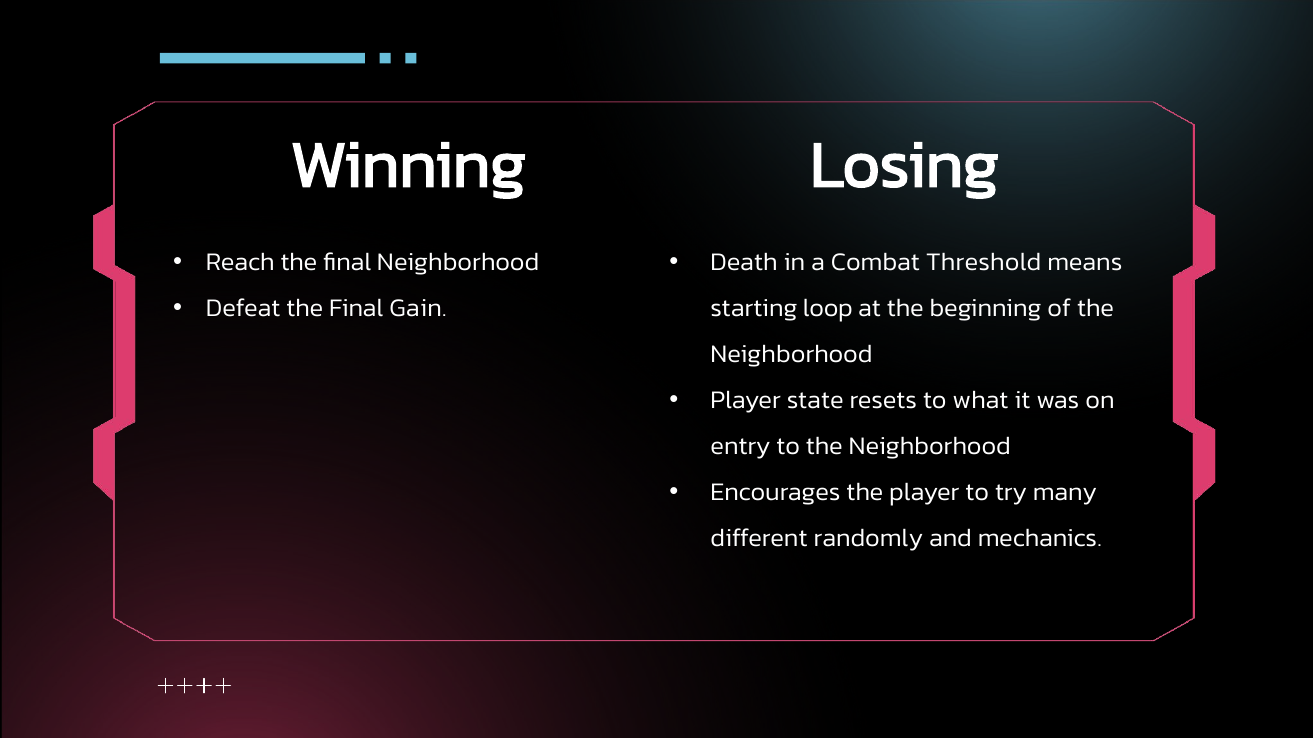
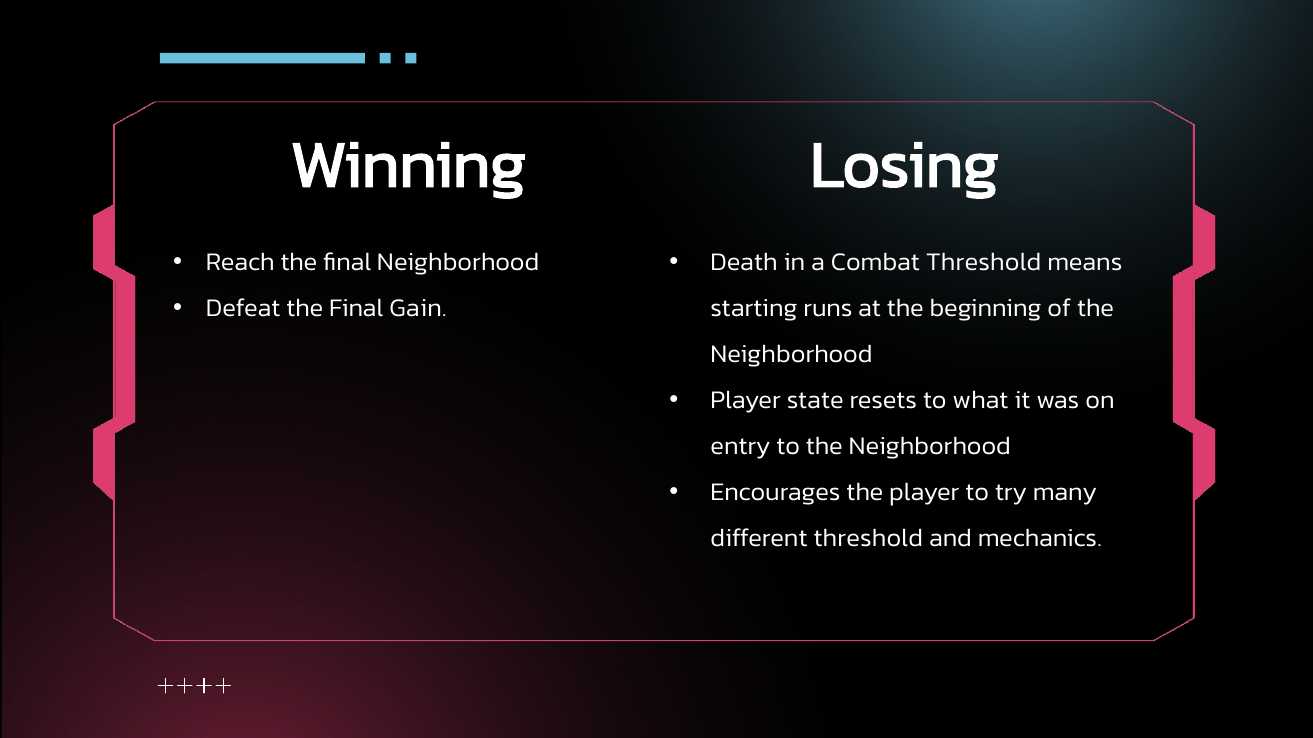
loop: loop -> runs
different randomly: randomly -> threshold
